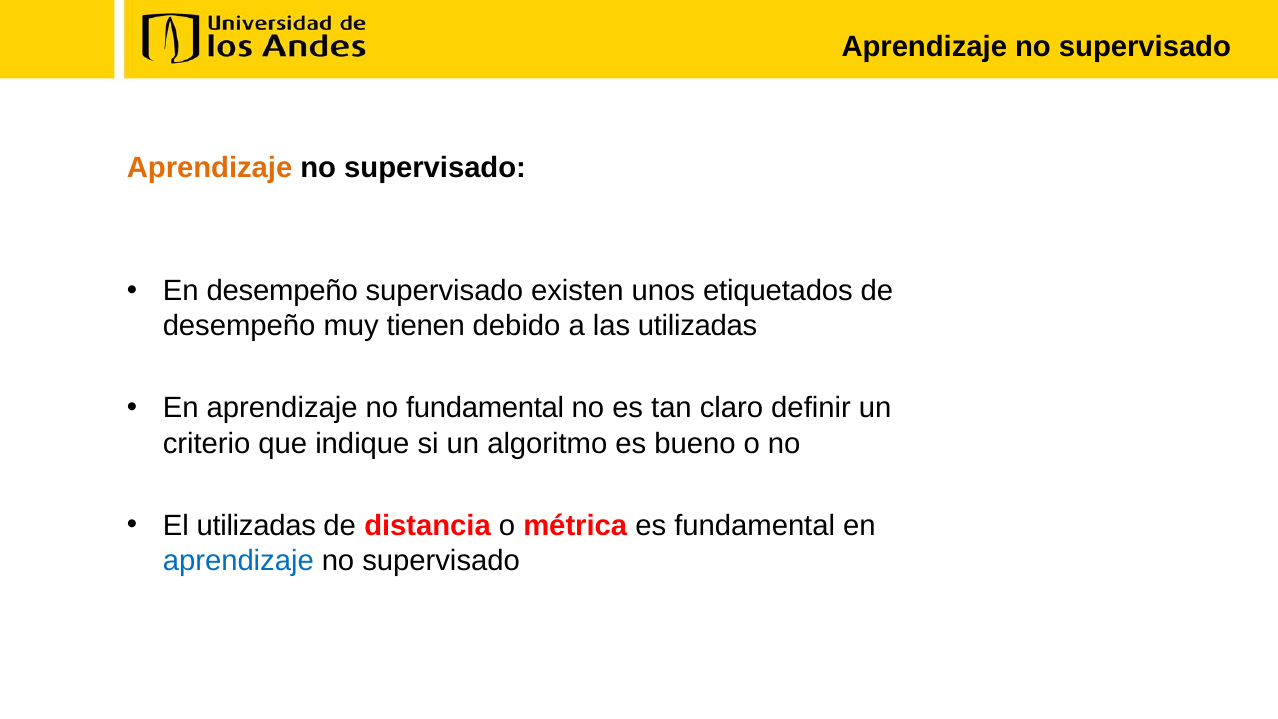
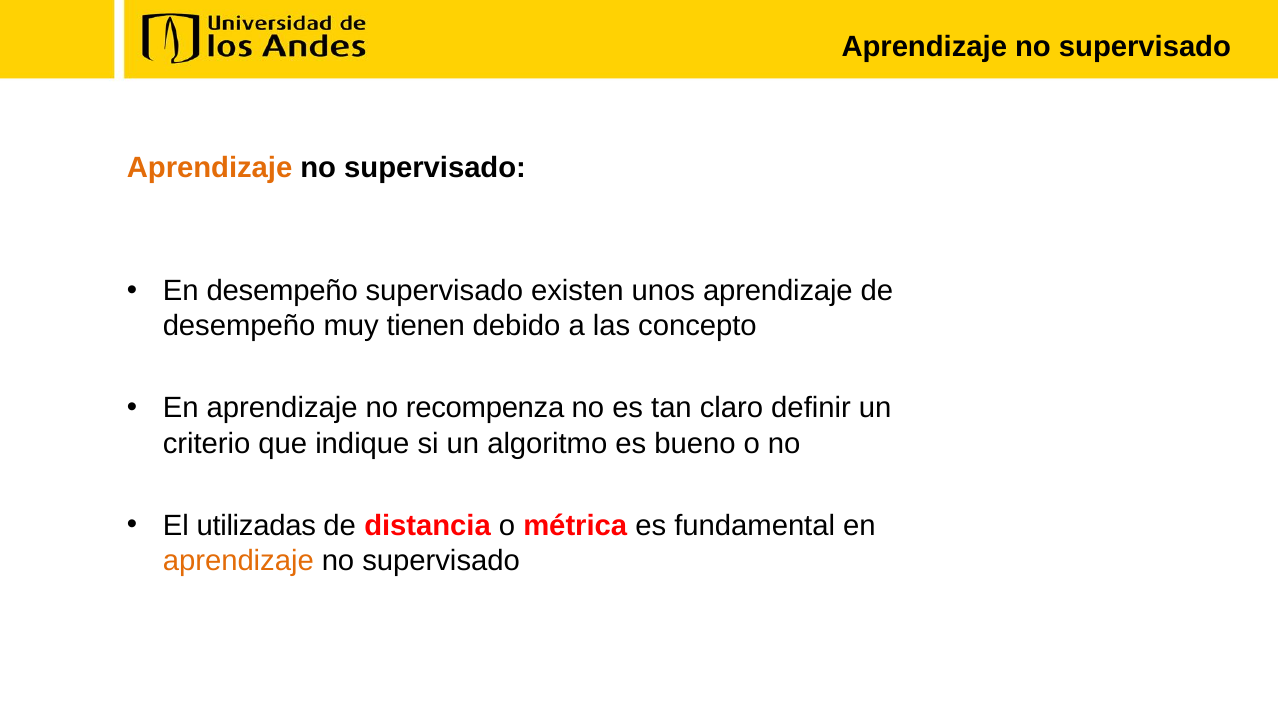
unos etiquetados: etiquetados -> aprendizaje
las utilizadas: utilizadas -> concepto
no fundamental: fundamental -> recompenza
aprendizaje at (238, 560) colour: blue -> orange
